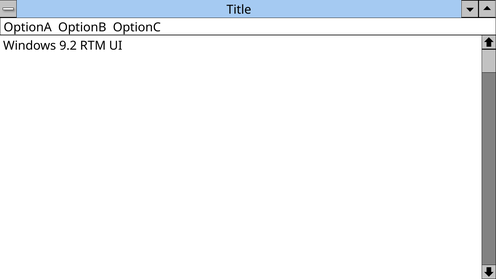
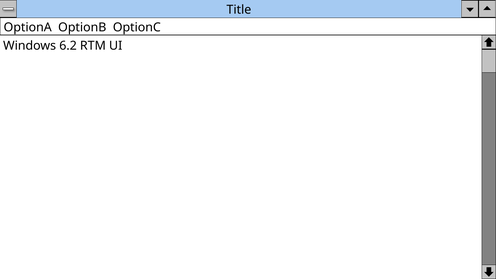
9.2: 9.2 -> 6.2
